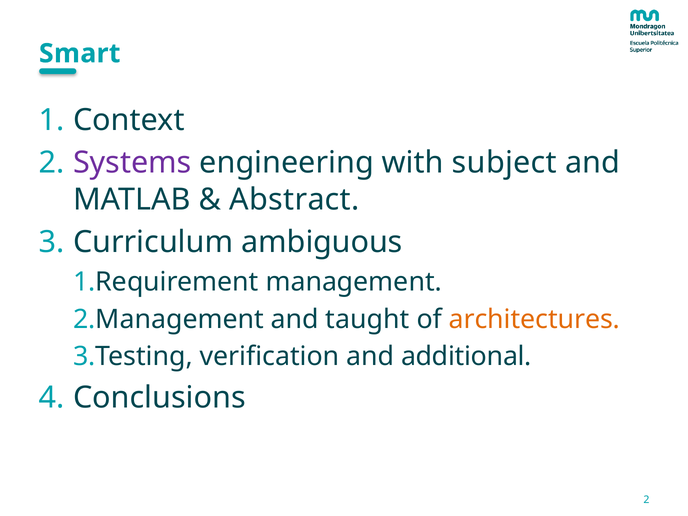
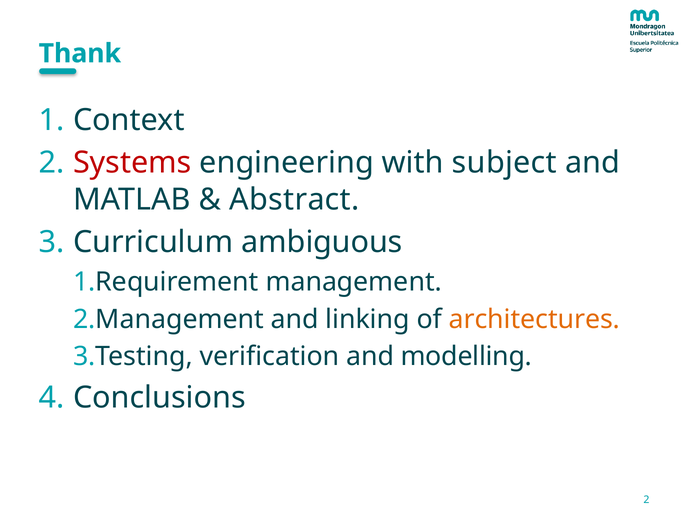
Smart: Smart -> Thank
Systems colour: purple -> red
taught: taught -> linking
additional: additional -> modelling
